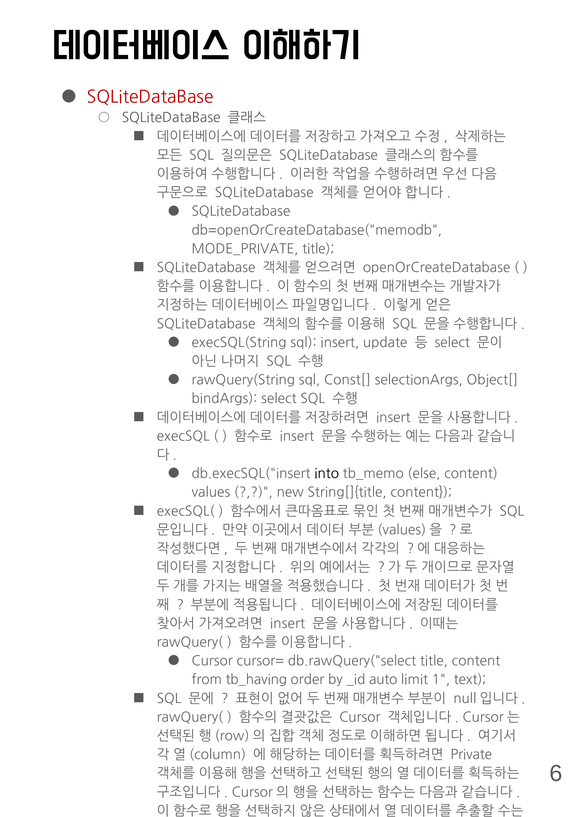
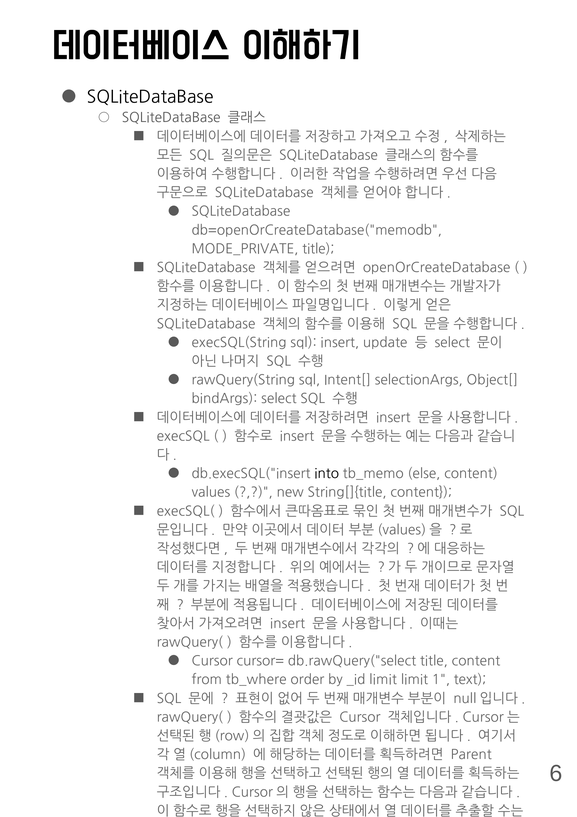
SQLiteDataBase at (150, 97) colour: red -> black
Const[: Const[ -> Intent[
tb_having: tb_having -> tb_where
_id auto: auto -> limit
Private: Private -> Parent
